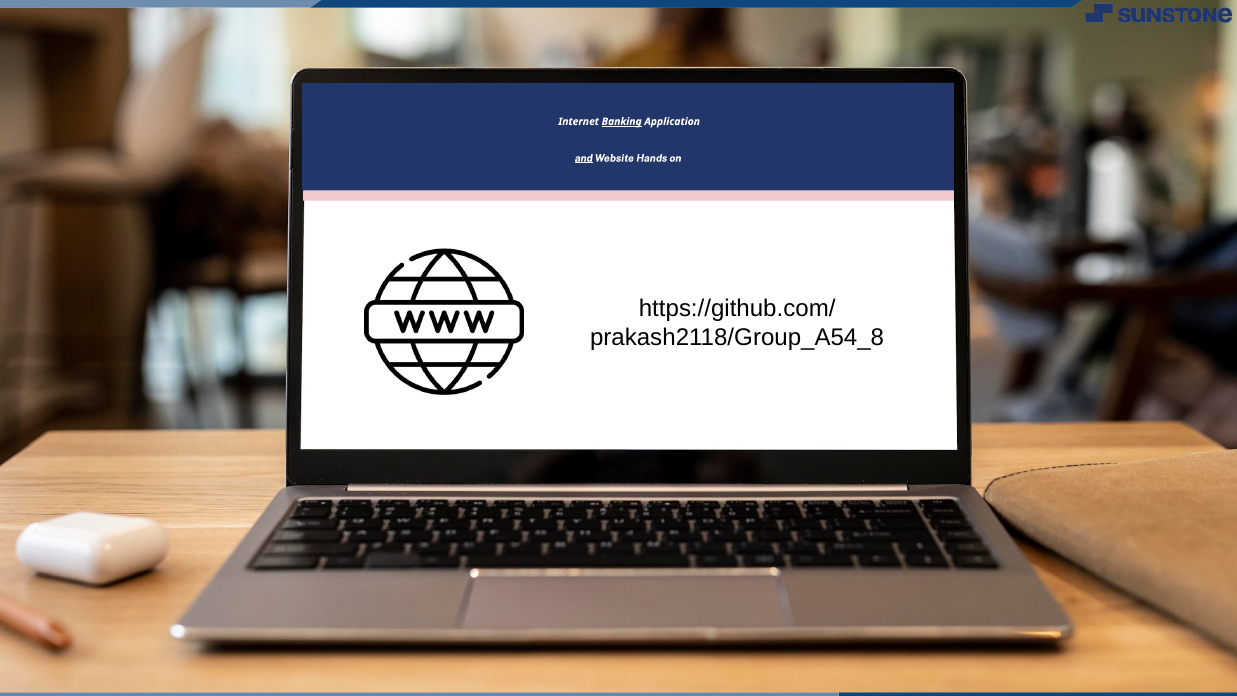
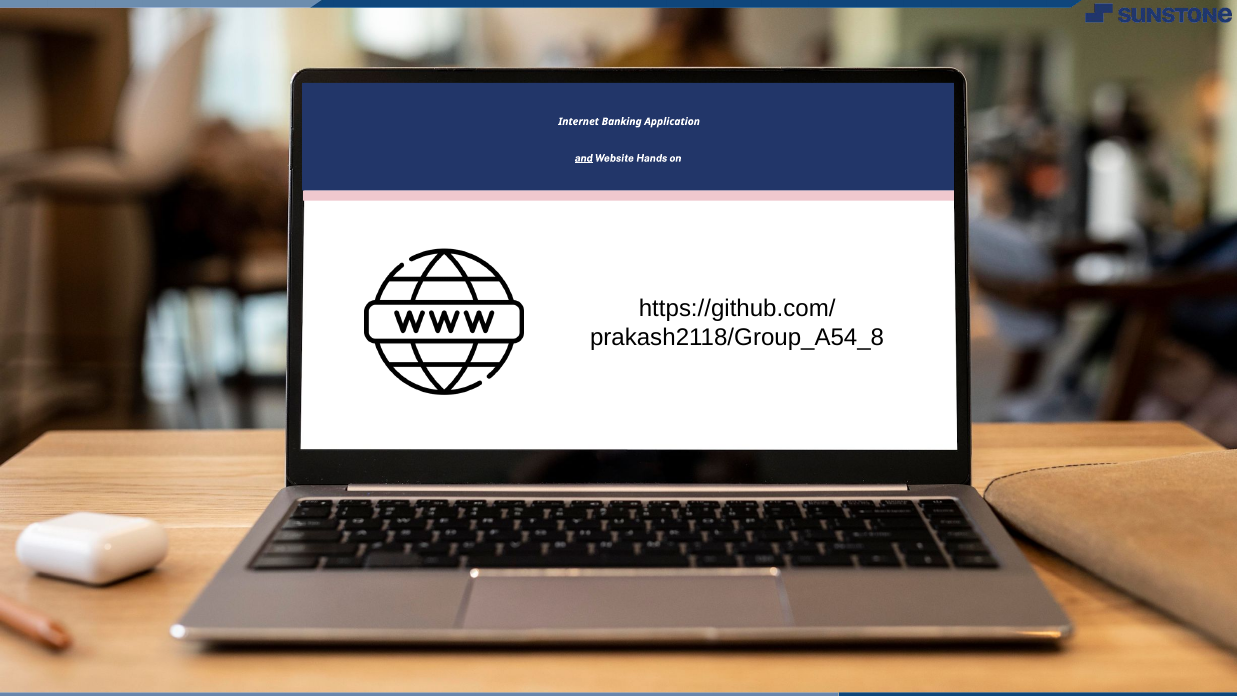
Banking underline: present -> none
